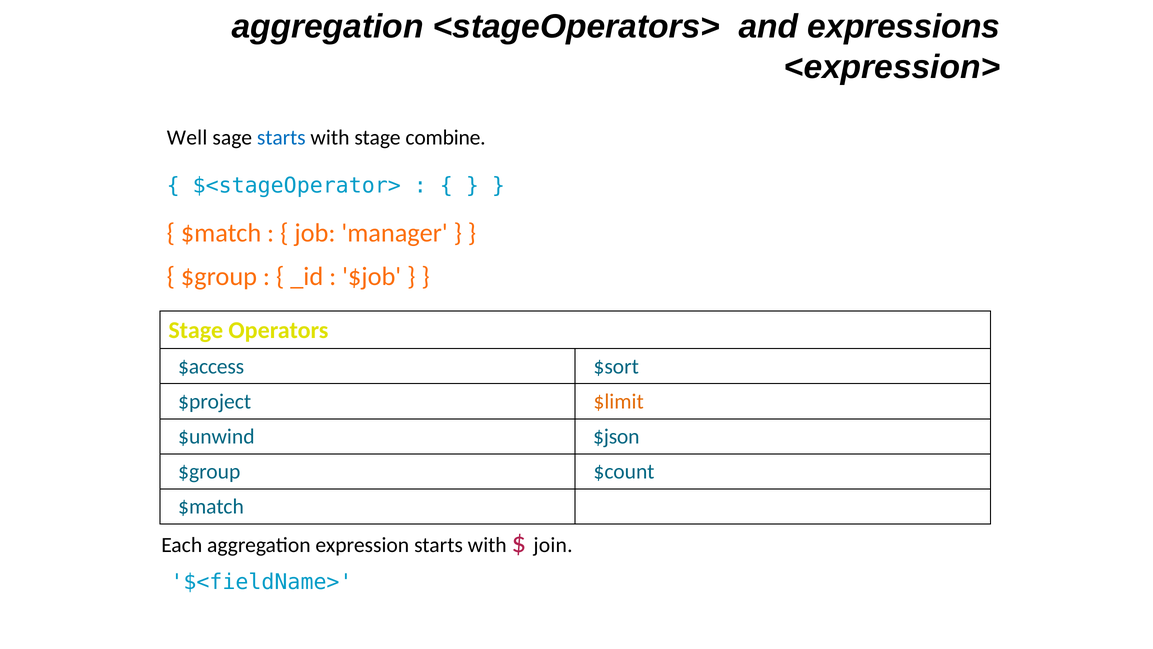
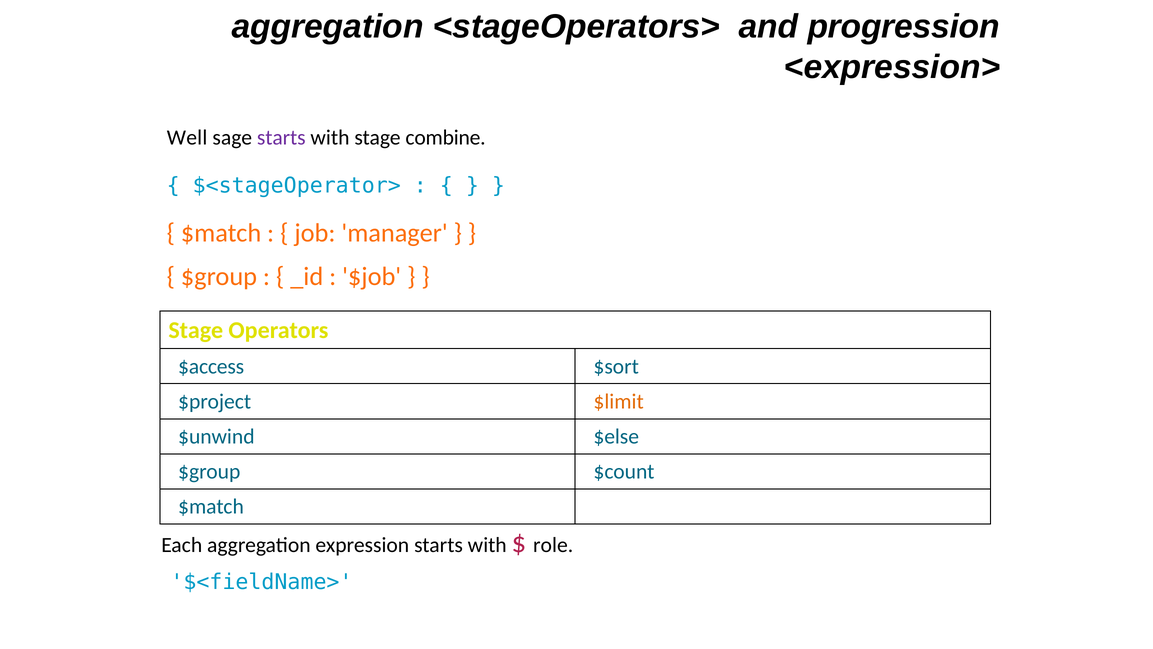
expressions: expressions -> progression
starts at (281, 137) colour: blue -> purple
$json: $json -> $else
join: join -> role
